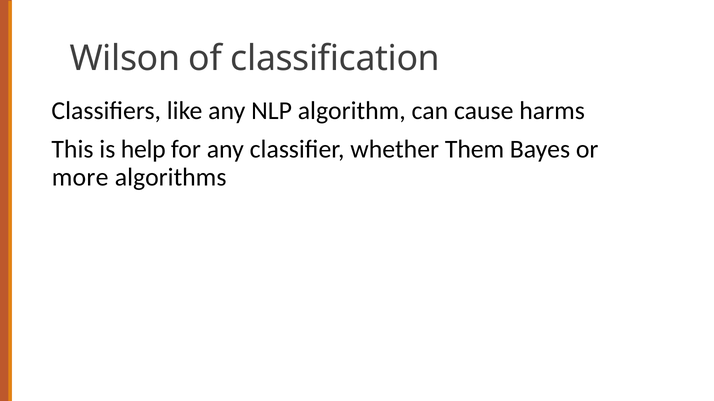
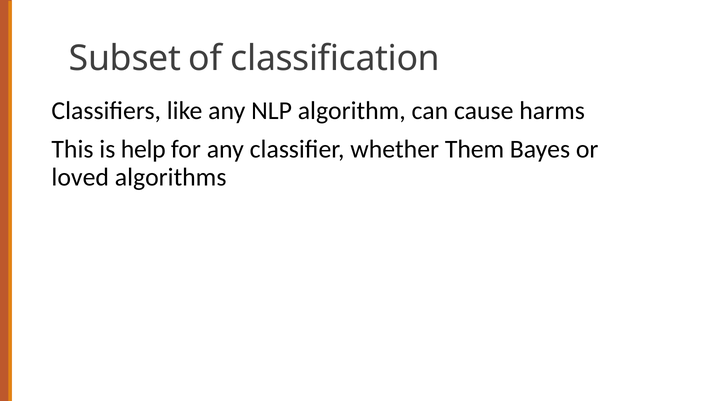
Wilson: Wilson -> Subset
more: more -> loved
